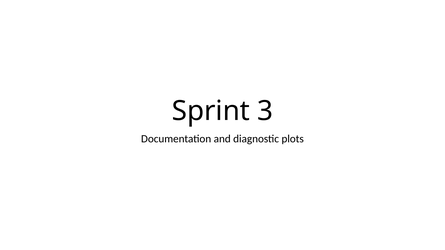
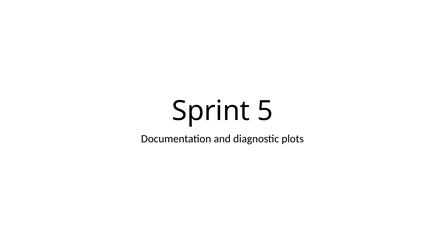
3: 3 -> 5
